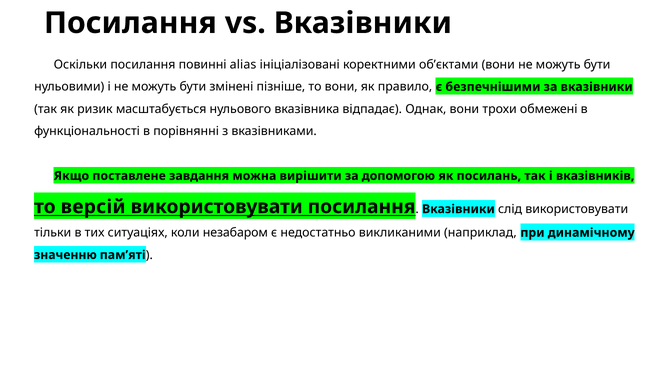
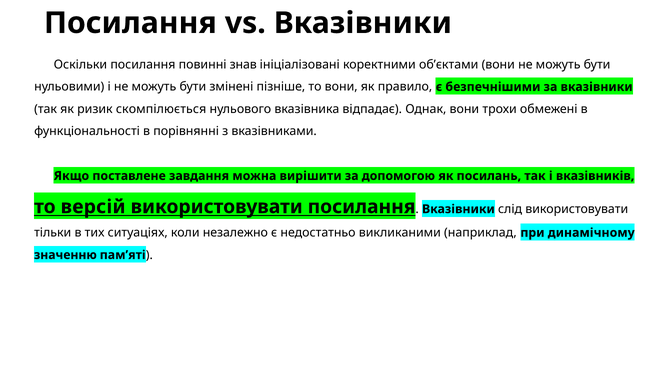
alias: alias -> знав
масштабується: масштабується -> скомпілюється
незабаром: незабаром -> незалежно
